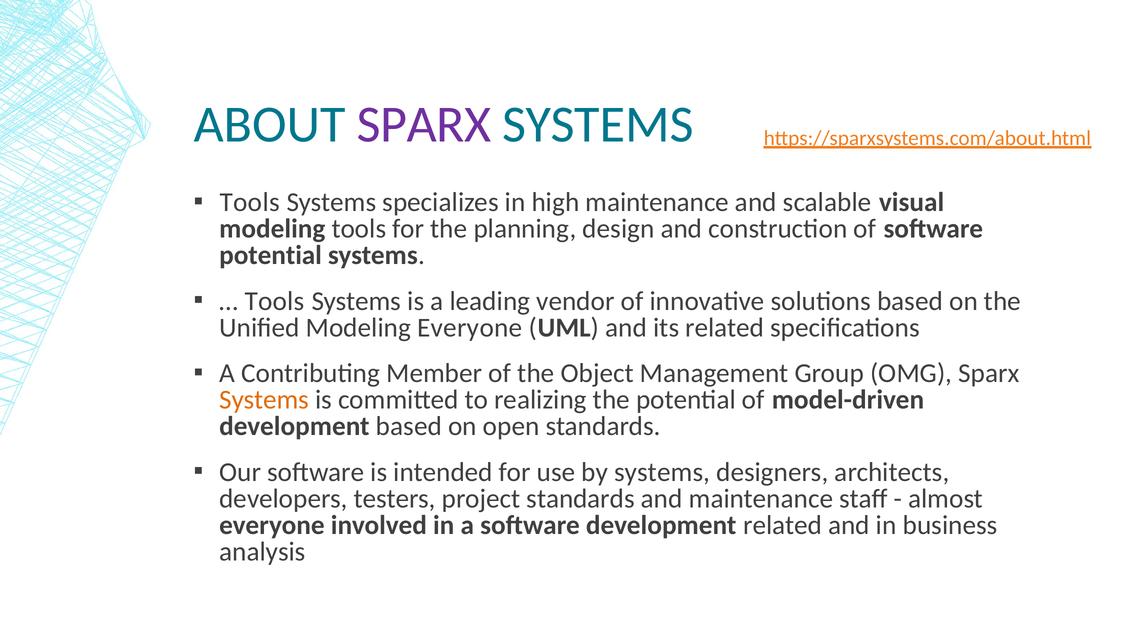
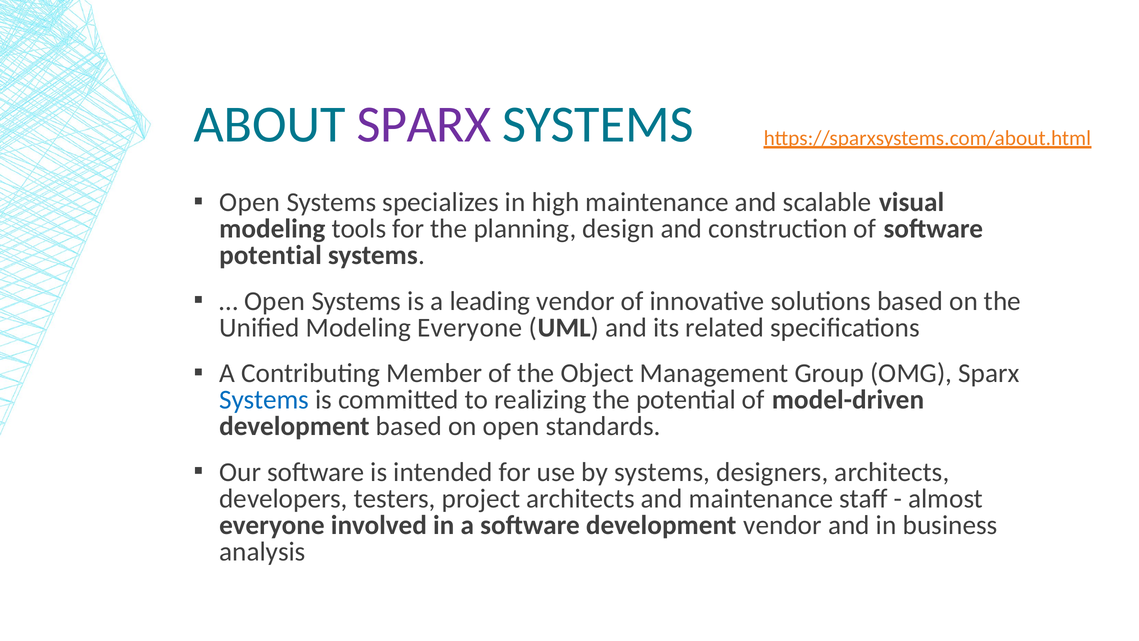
Tools at (250, 202): Tools -> Open
Tools at (275, 301): Tools -> Open
Systems at (264, 400) colour: orange -> blue
project standards: standards -> architects
development related: related -> vendor
